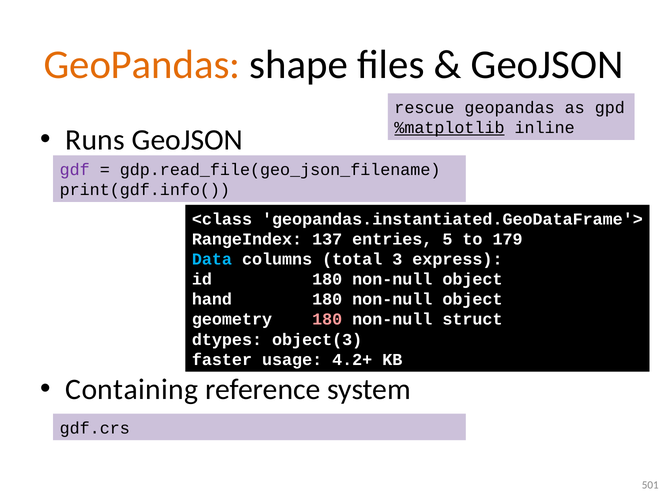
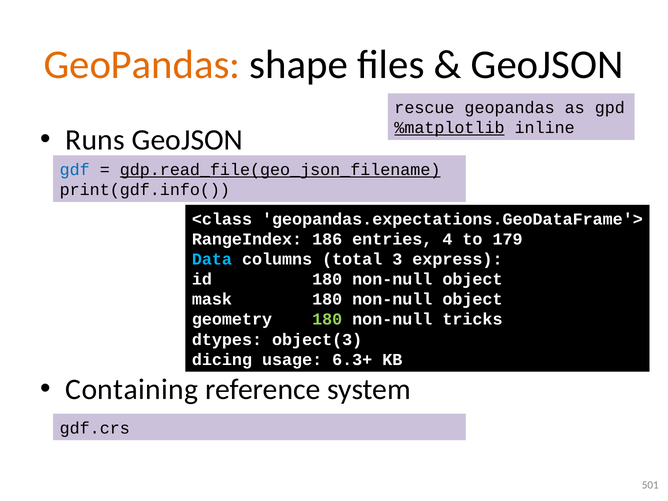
gdf colour: purple -> blue
gdp.read_file(geo_json_filename underline: none -> present
geopandas.instantiated.GeoDataFrame'>: geopandas.instantiated.GeoDataFrame'> -> geopandas.expectations.GeoDataFrame'>
137: 137 -> 186
5: 5 -> 4
hand: hand -> mask
180 at (327, 319) colour: pink -> light green
struct: struct -> tricks
faster: faster -> dicing
4.2+: 4.2+ -> 6.3+
